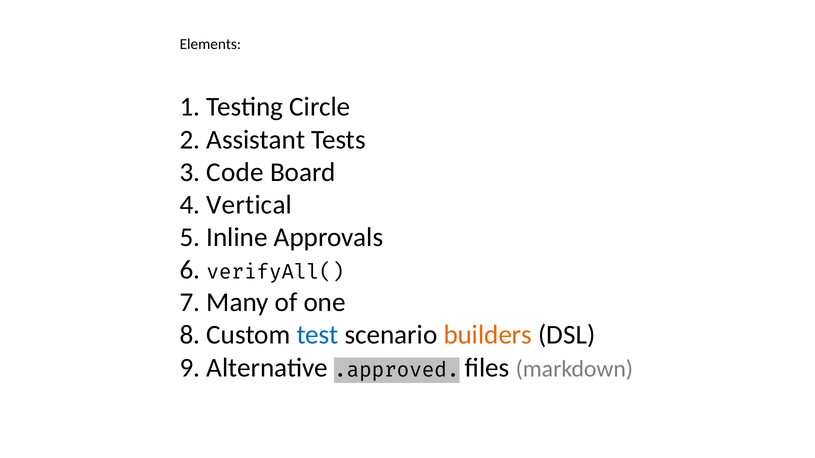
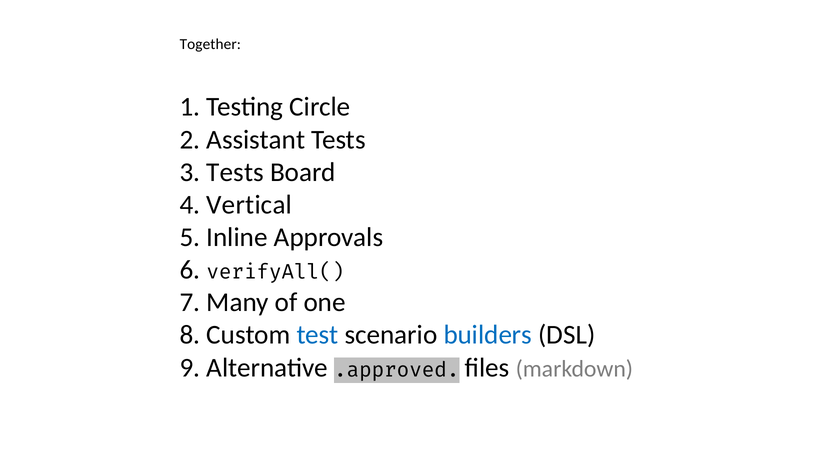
Elements: Elements -> Together
3 Code: Code -> Tests
builders colour: orange -> blue
